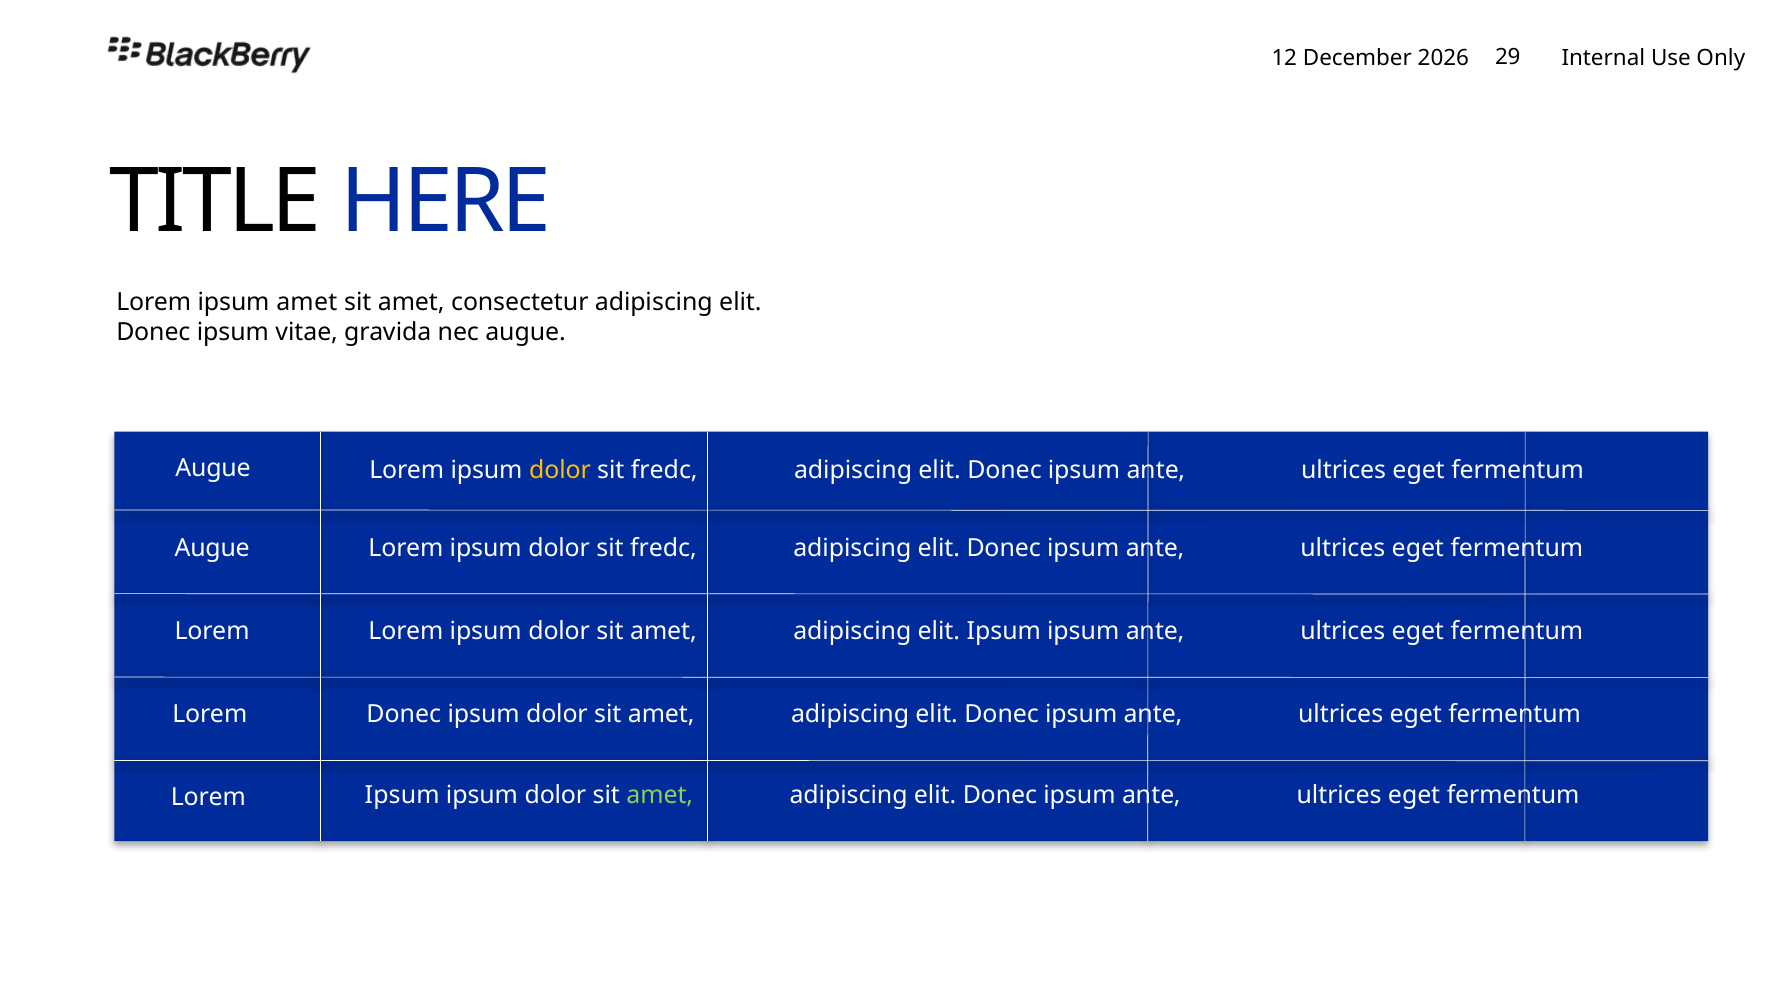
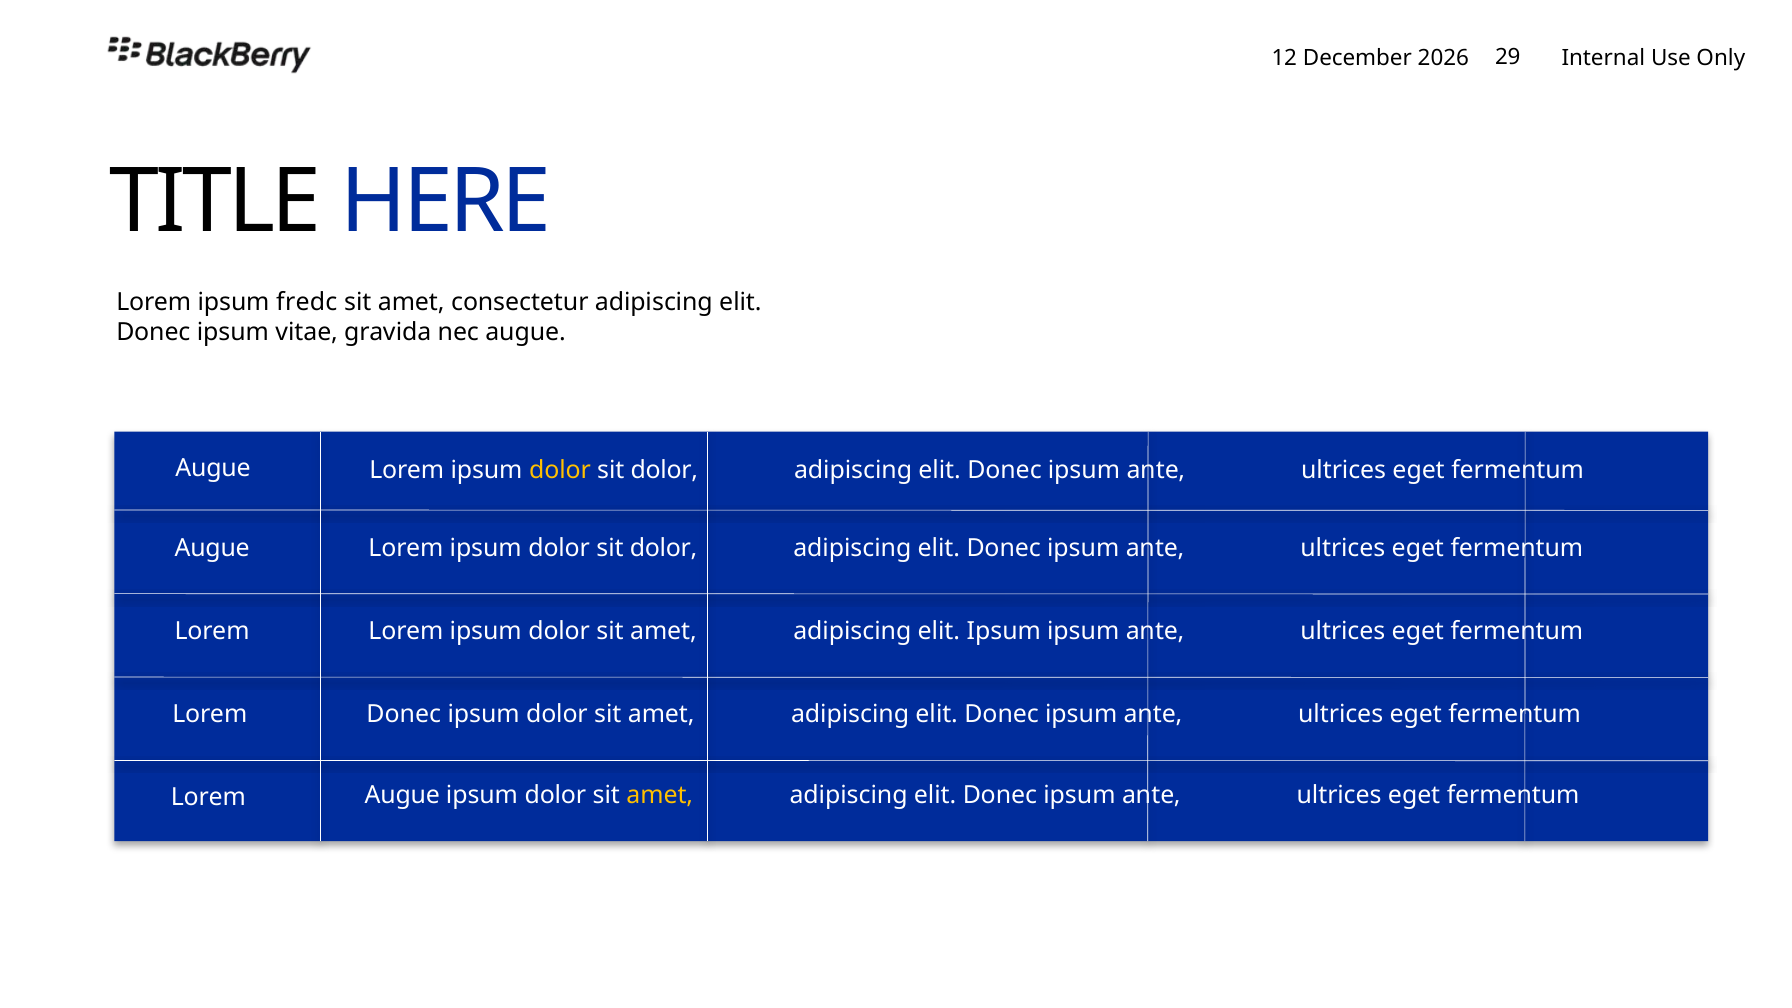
ipsum amet: amet -> fredc
fredc at (664, 470): fredc -> dolor
fredc at (663, 548): fredc -> dolor
Ipsum at (402, 795): Ipsum -> Augue
amet at (660, 795) colour: light green -> yellow
